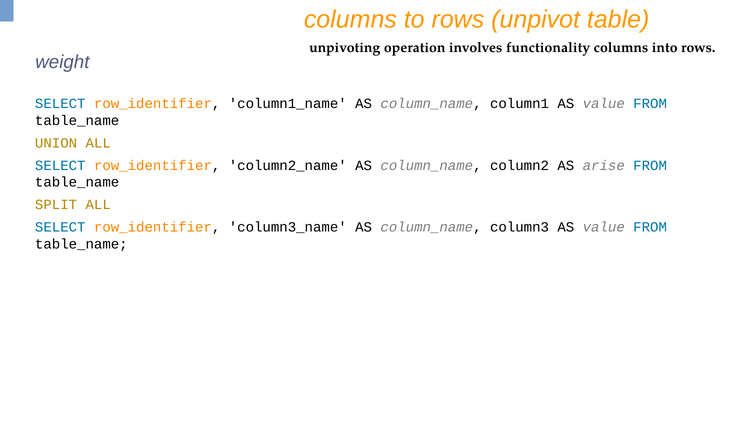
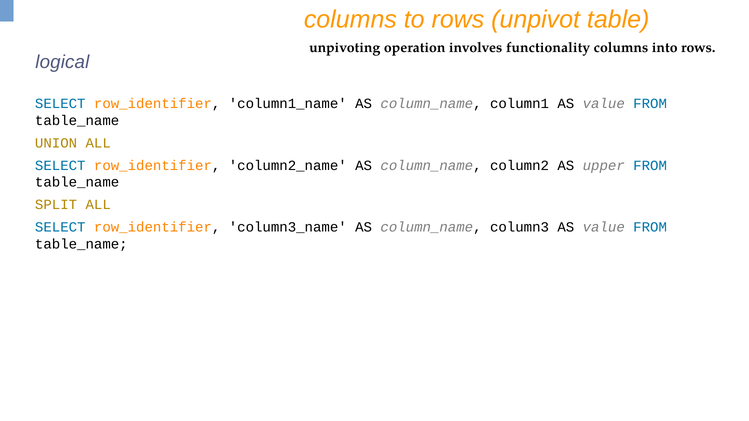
weight: weight -> logical
arise: arise -> upper
